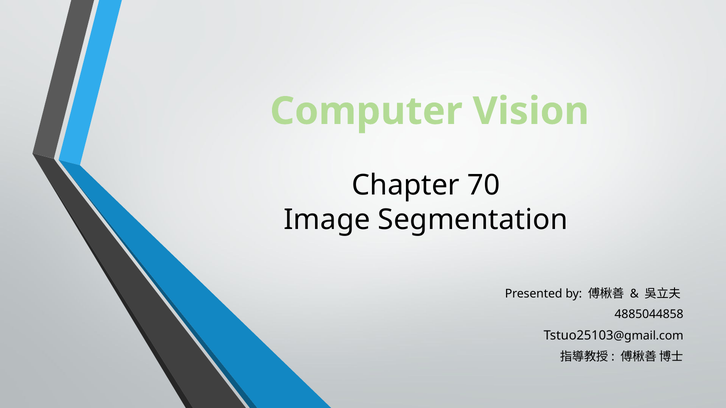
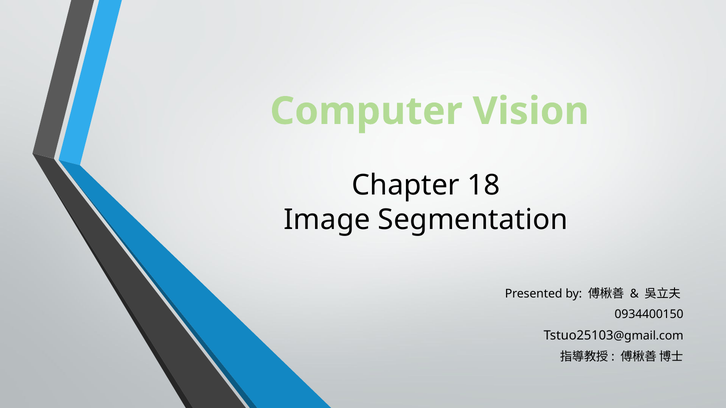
70: 70 -> 18
4885044858: 4885044858 -> 0934400150
